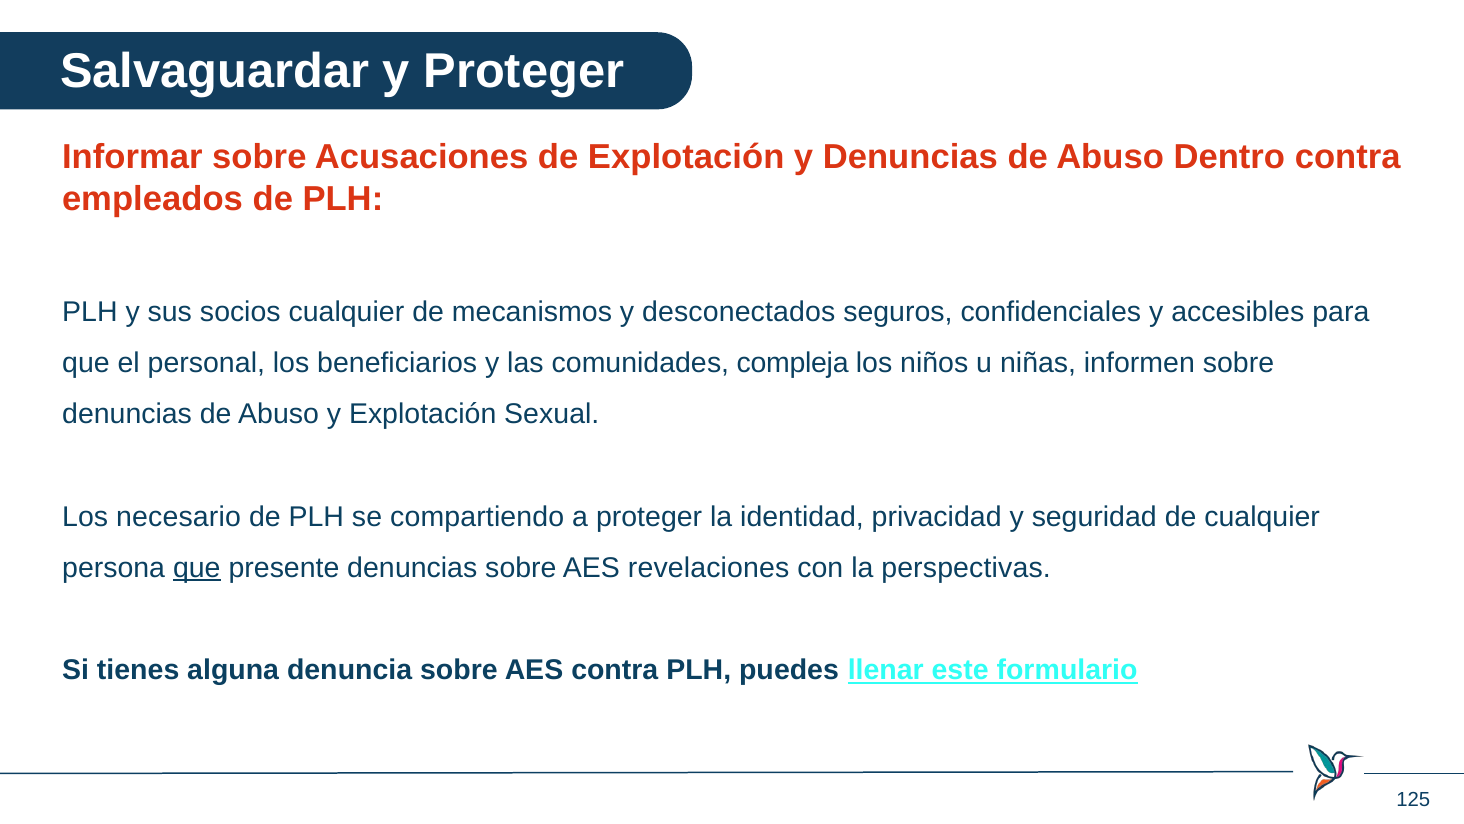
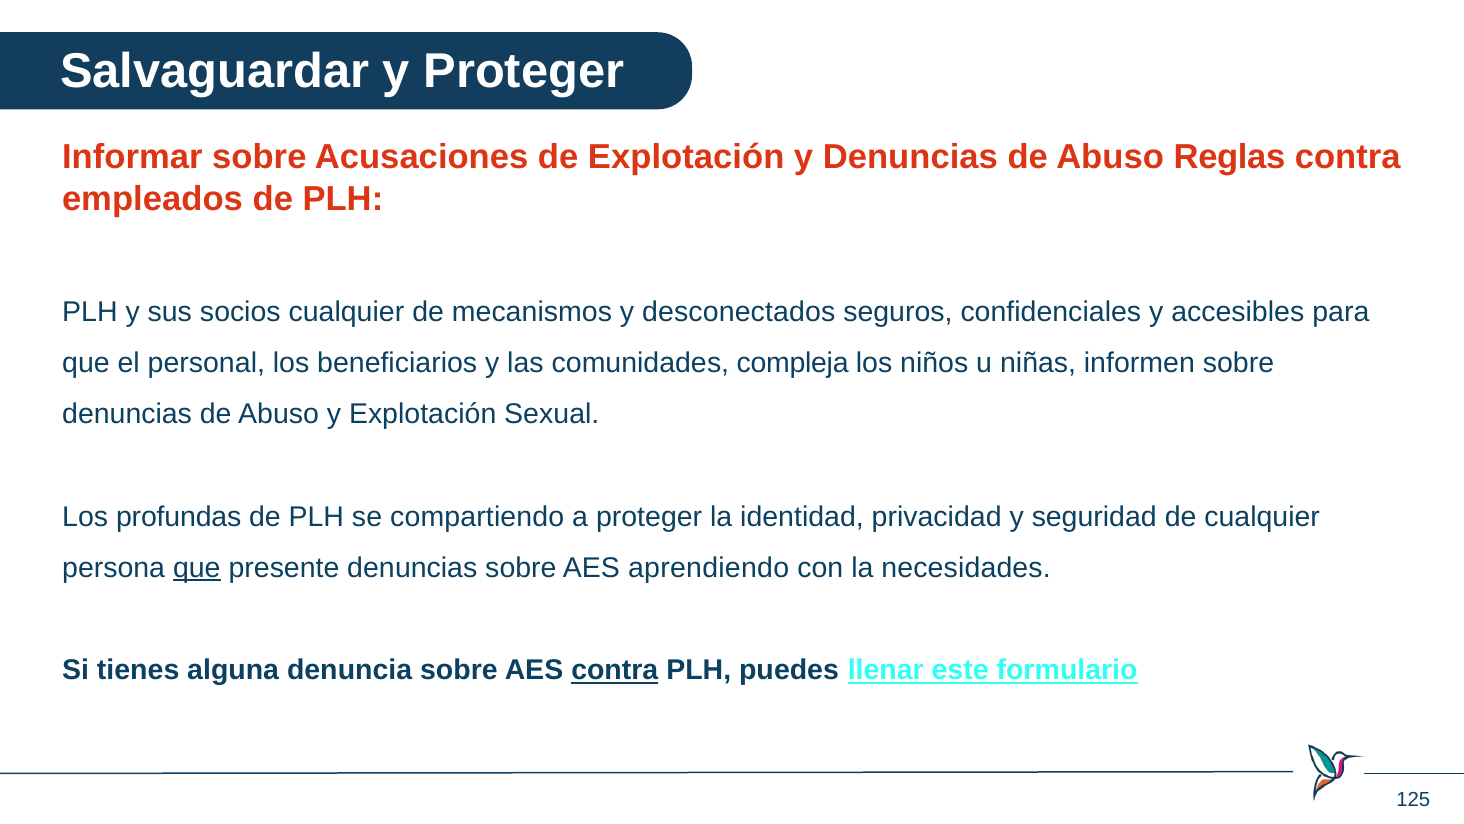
Dentro: Dentro -> Reglas
necesario: necesario -> profundas
revelaciones: revelaciones -> aprendiendo
perspectivas: perspectivas -> necesidades
contra at (615, 670) underline: none -> present
